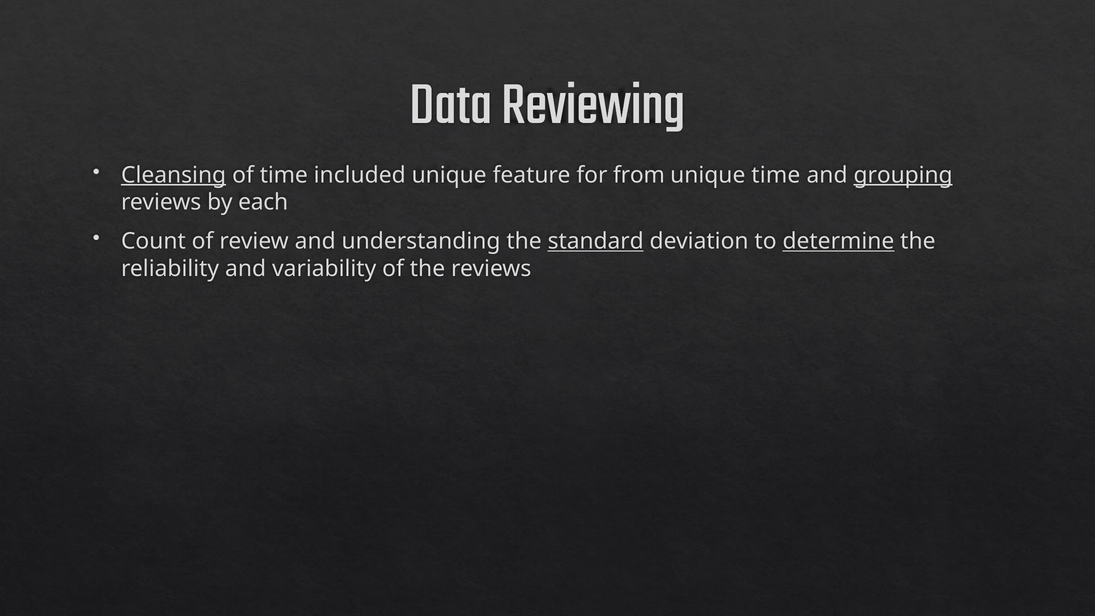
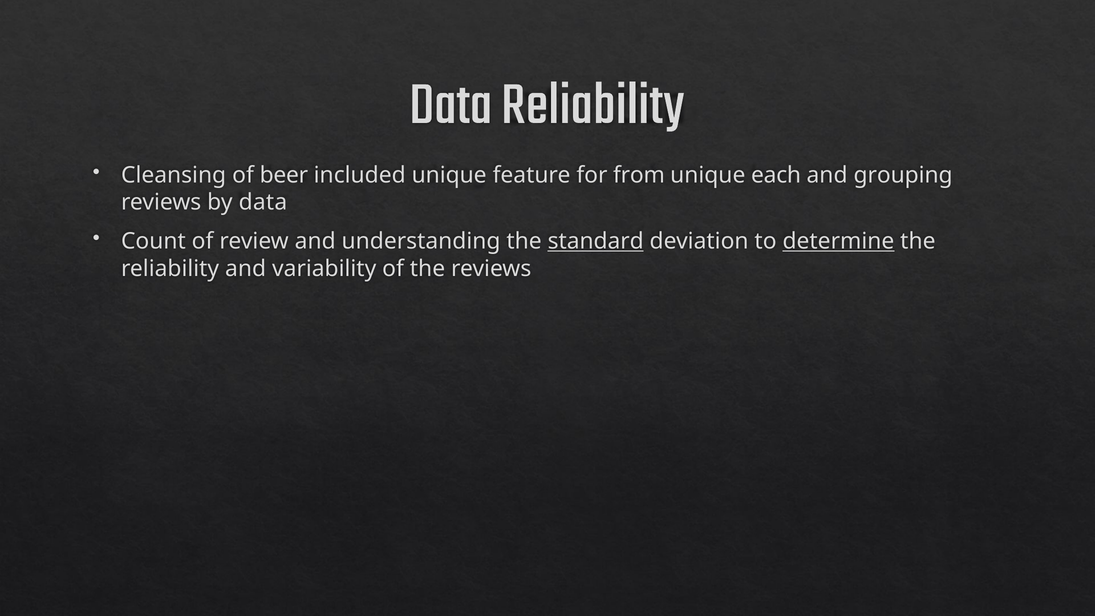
Data Reviewing: Reviewing -> Reliability
Cleansing underline: present -> none
of time: time -> beer
unique time: time -> each
grouping underline: present -> none
by each: each -> data
